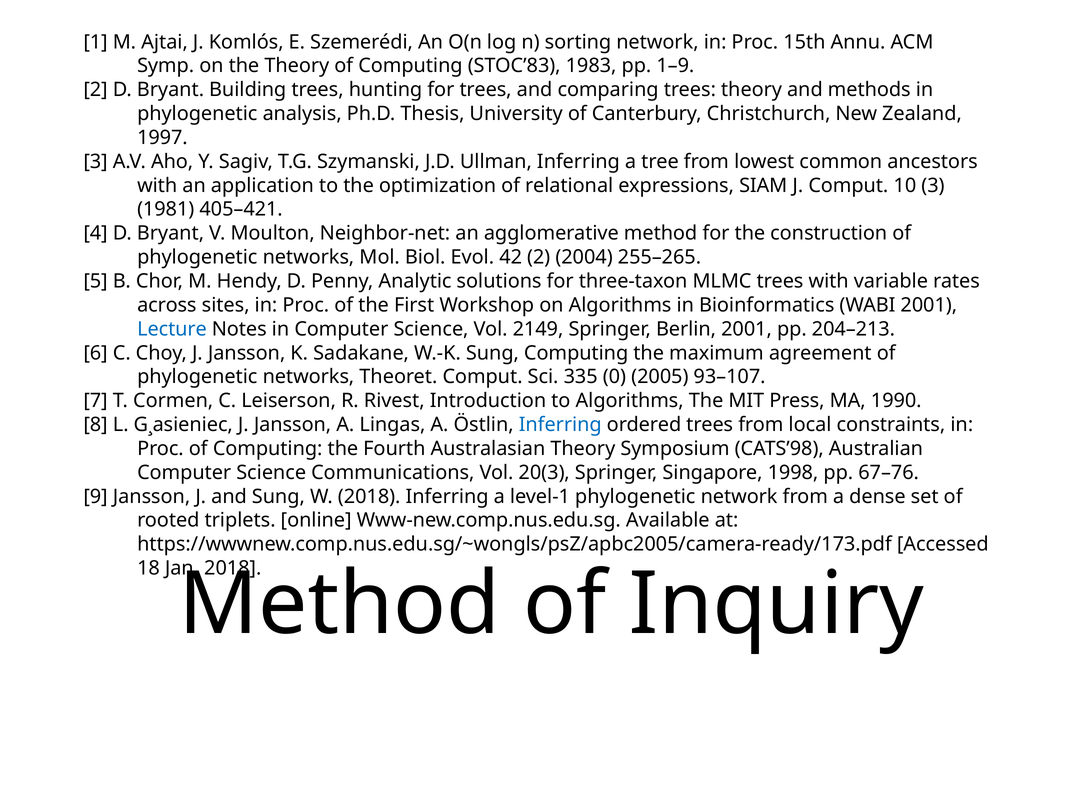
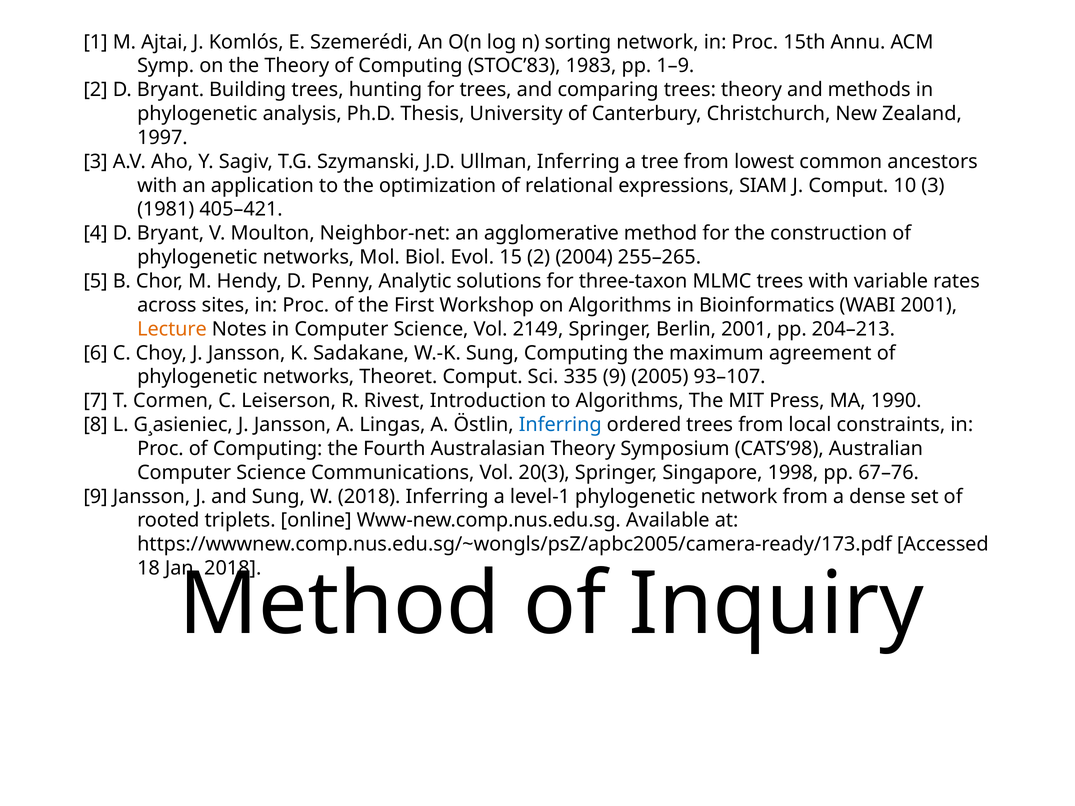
42: 42 -> 15
Lecture colour: blue -> orange
335 0: 0 -> 9
